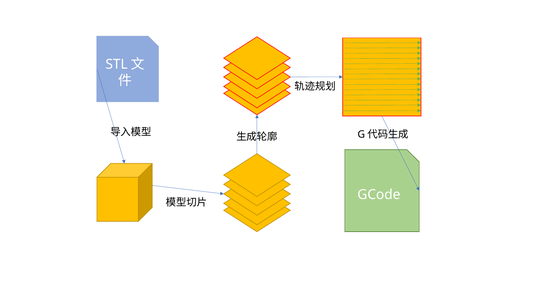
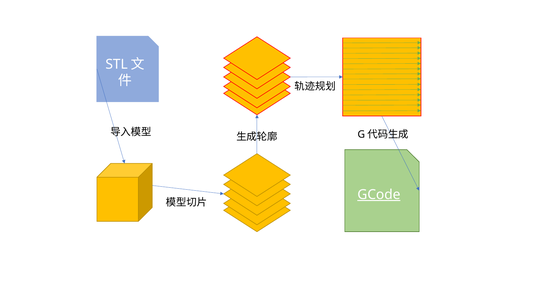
GCode underline: none -> present
